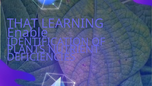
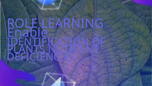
THAT: THAT -> ROLE
